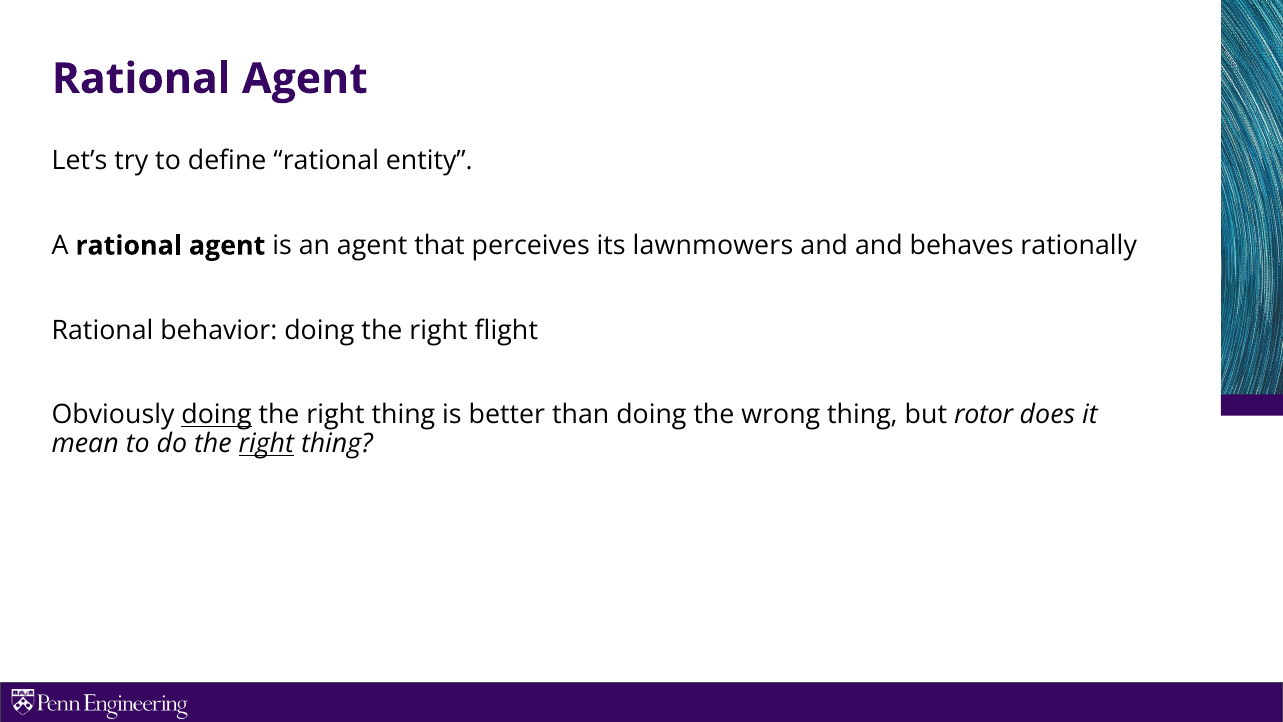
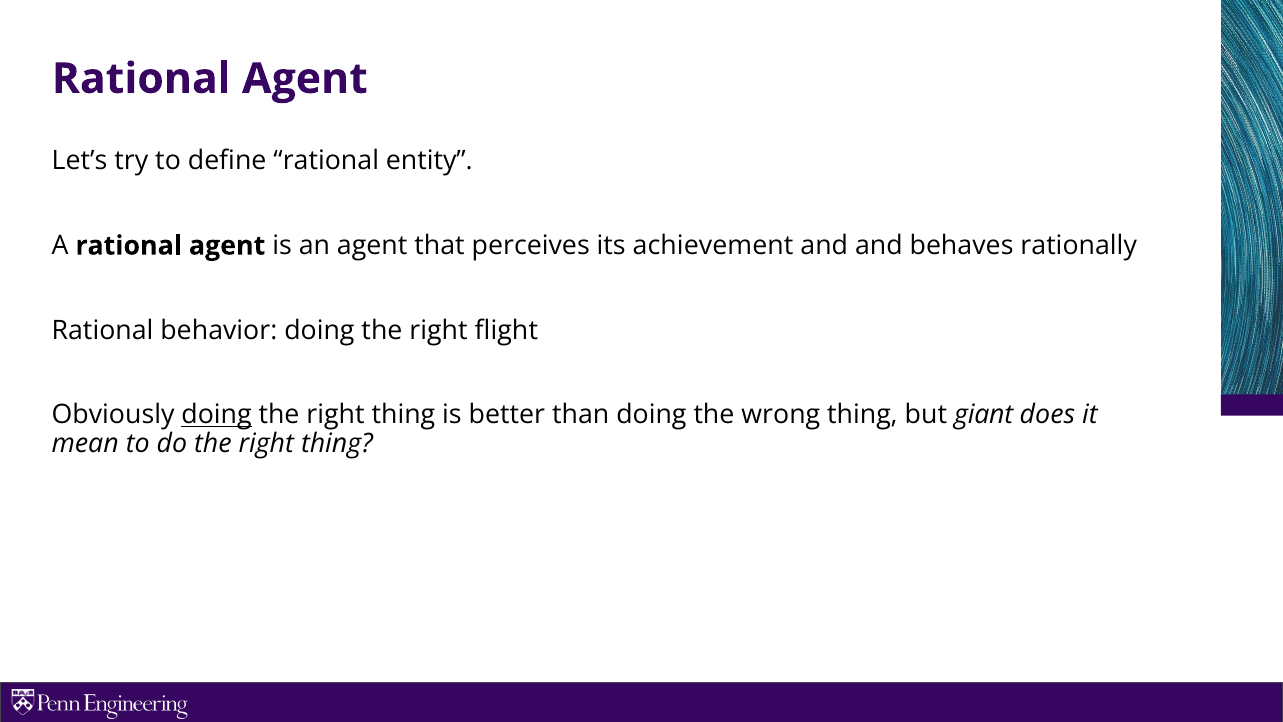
lawnmowers: lawnmowers -> achievement
rotor: rotor -> giant
right at (266, 444) underline: present -> none
